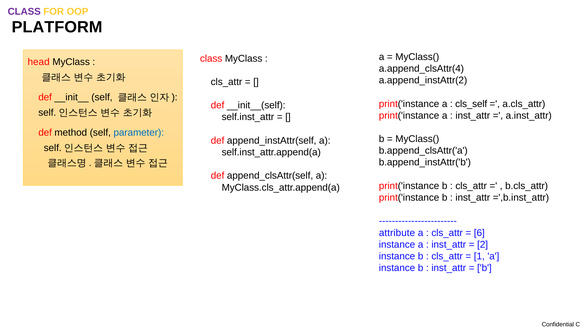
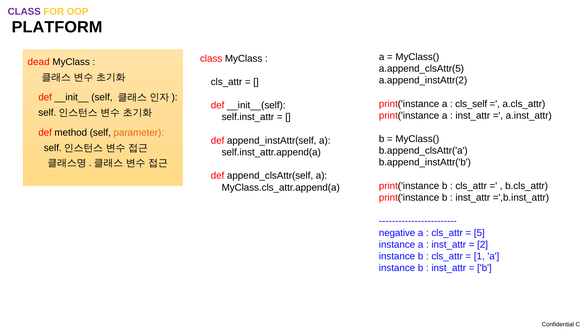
head: head -> dead
a.append_clsAttr(4: a.append_clsAttr(4 -> a.append_clsAttr(5
parameter colour: blue -> orange
attribute: attribute -> negative
6: 6 -> 5
